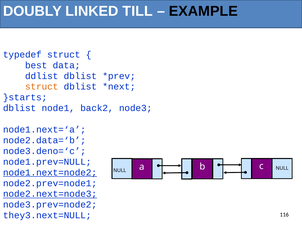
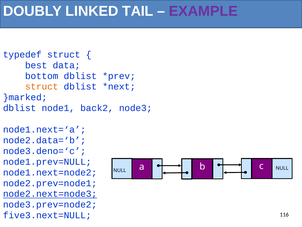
TILL: TILL -> TAIL
EXAMPLE colour: black -> purple
ddlist: ddlist -> bottom
}starts: }starts -> }marked
node1.next=node2 underline: present -> none
they3.next=NULL: they3.next=NULL -> five3.next=NULL
